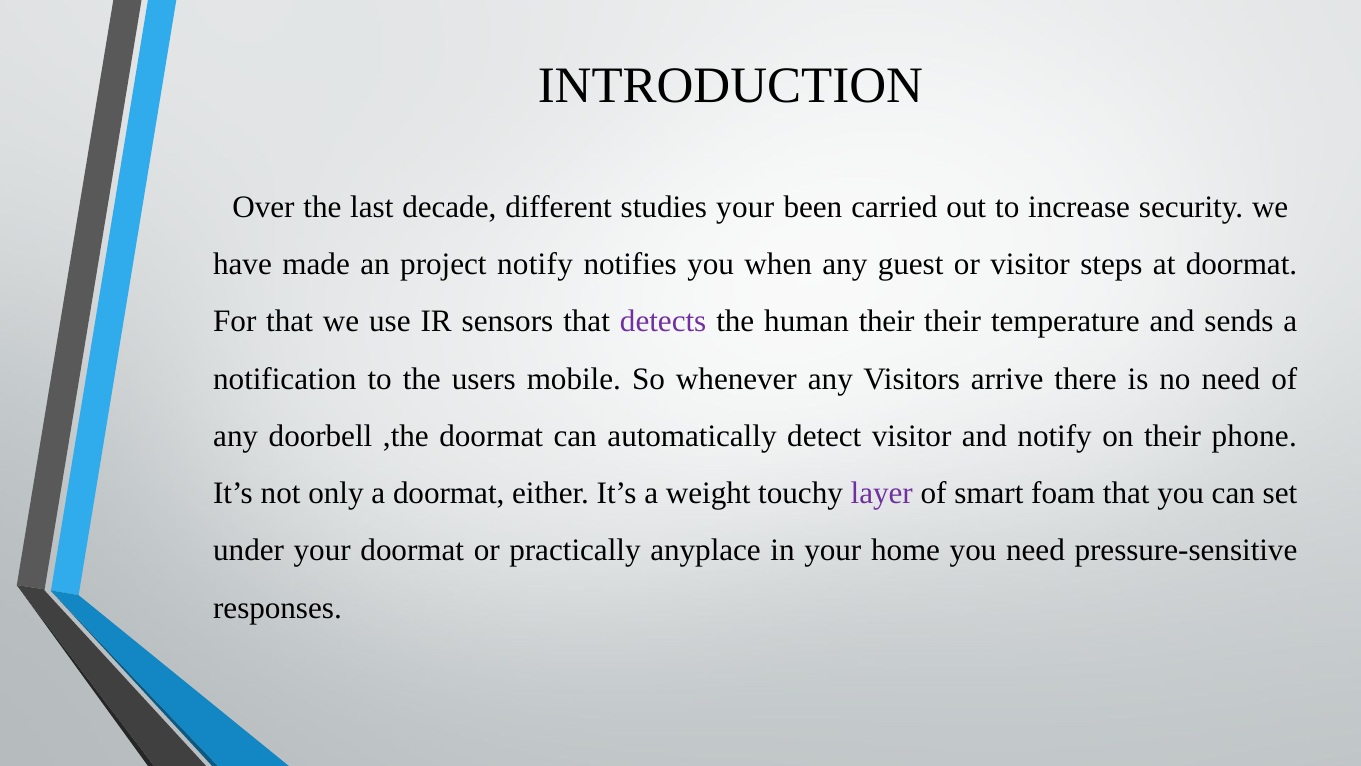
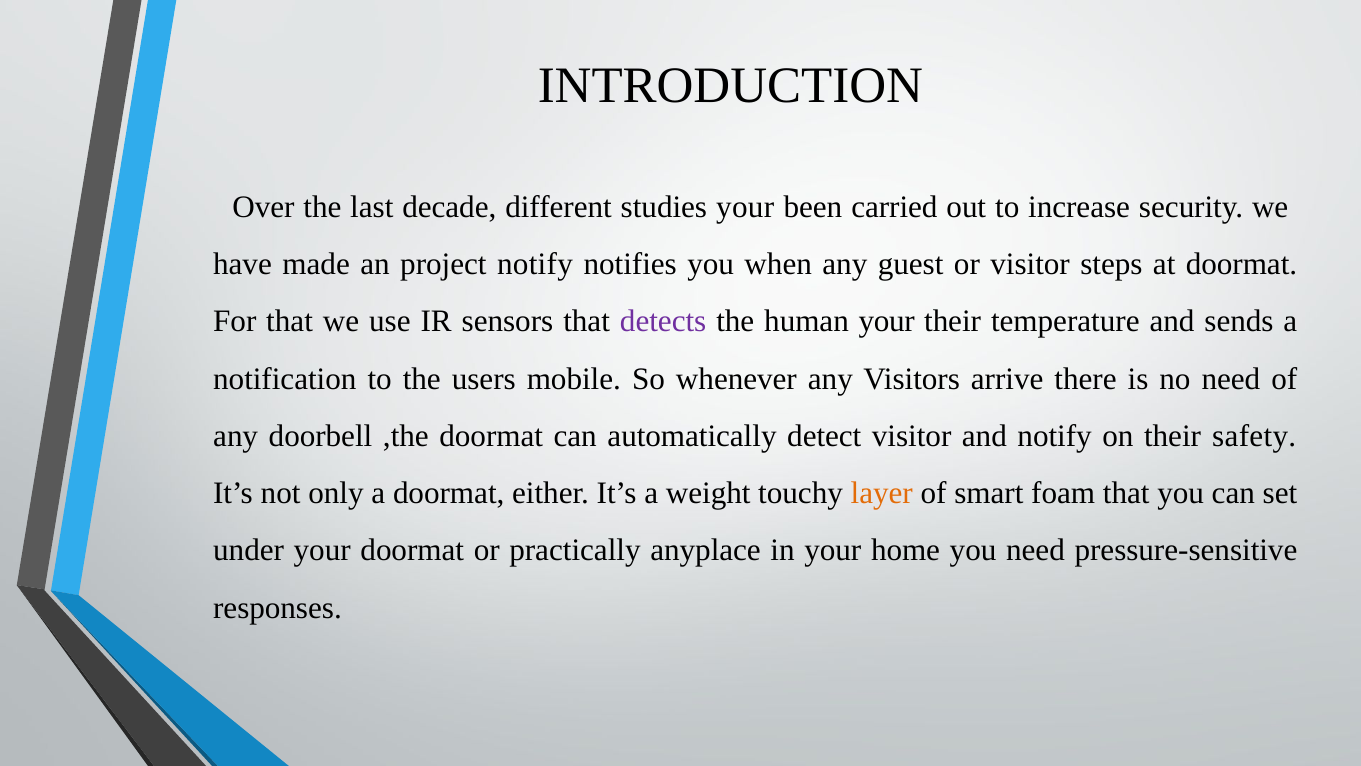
human their: their -> your
phone: phone -> safety
layer colour: purple -> orange
